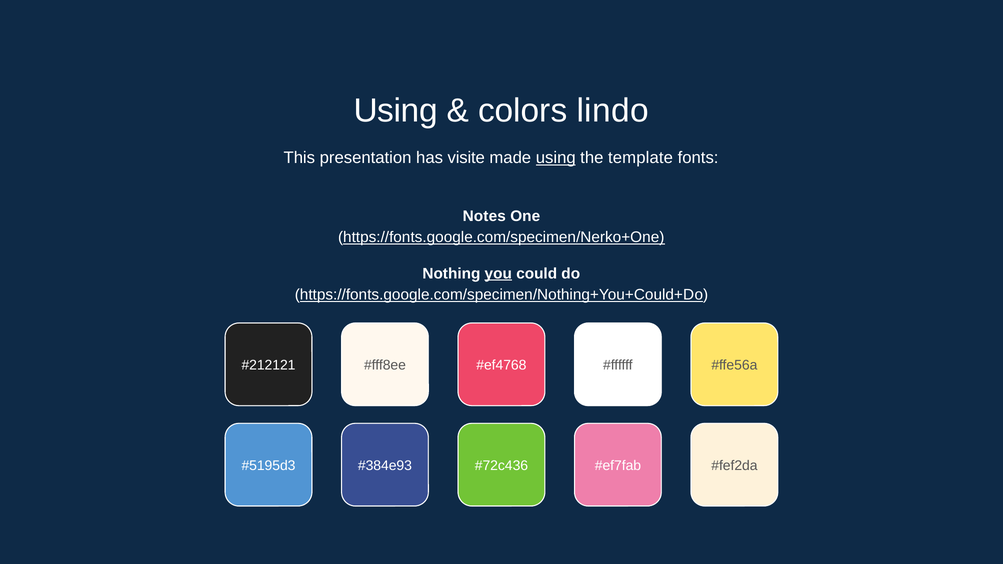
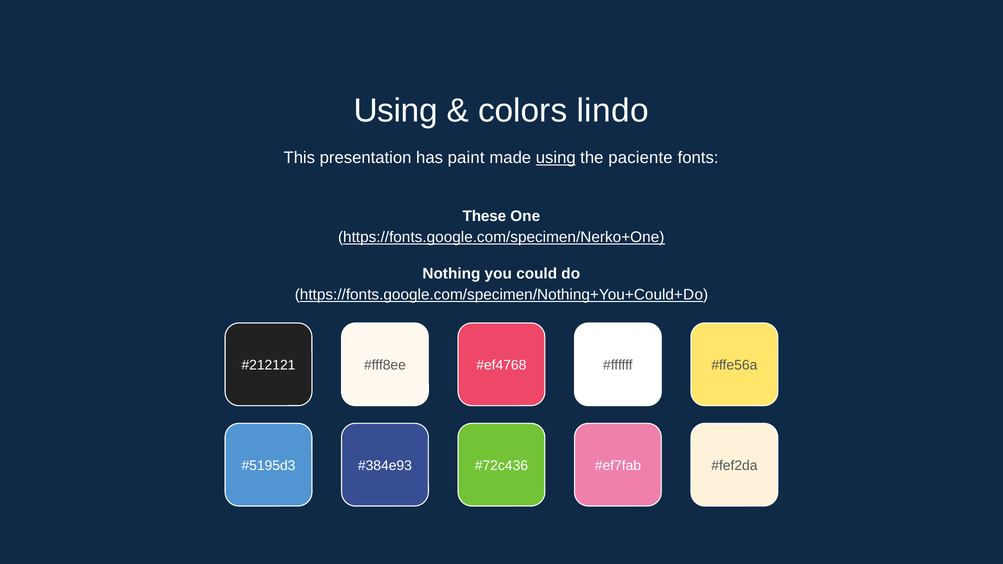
visite: visite -> paint
template: template -> paciente
Notes: Notes -> These
you underline: present -> none
